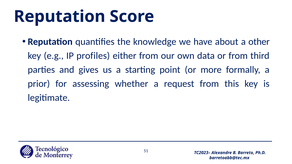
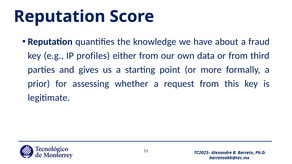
other: other -> fraud
